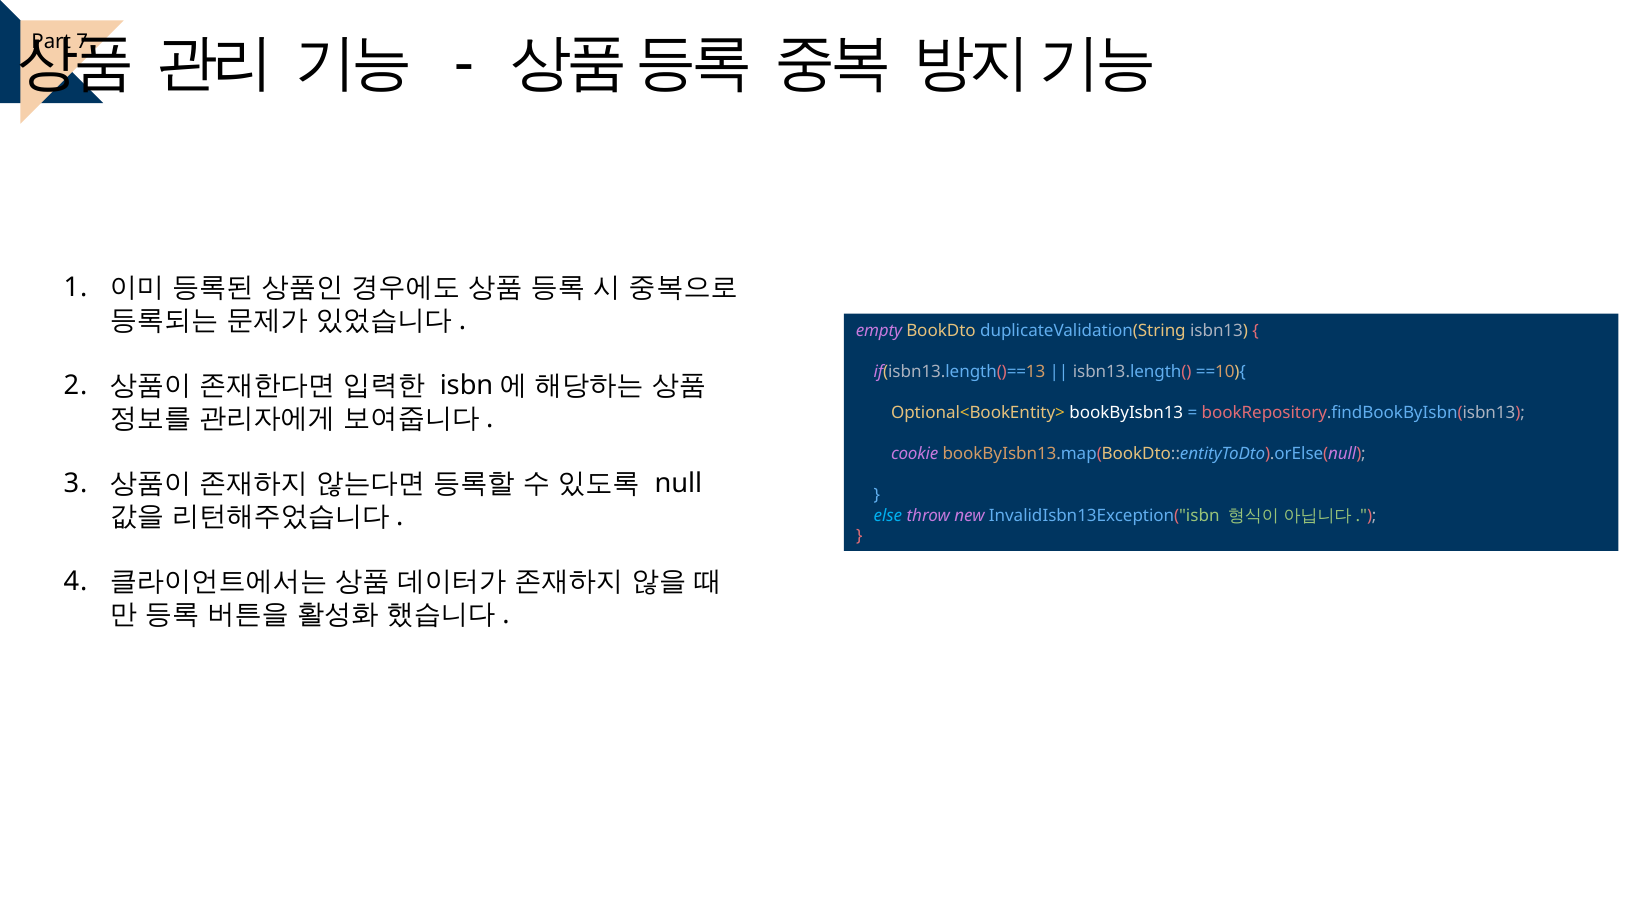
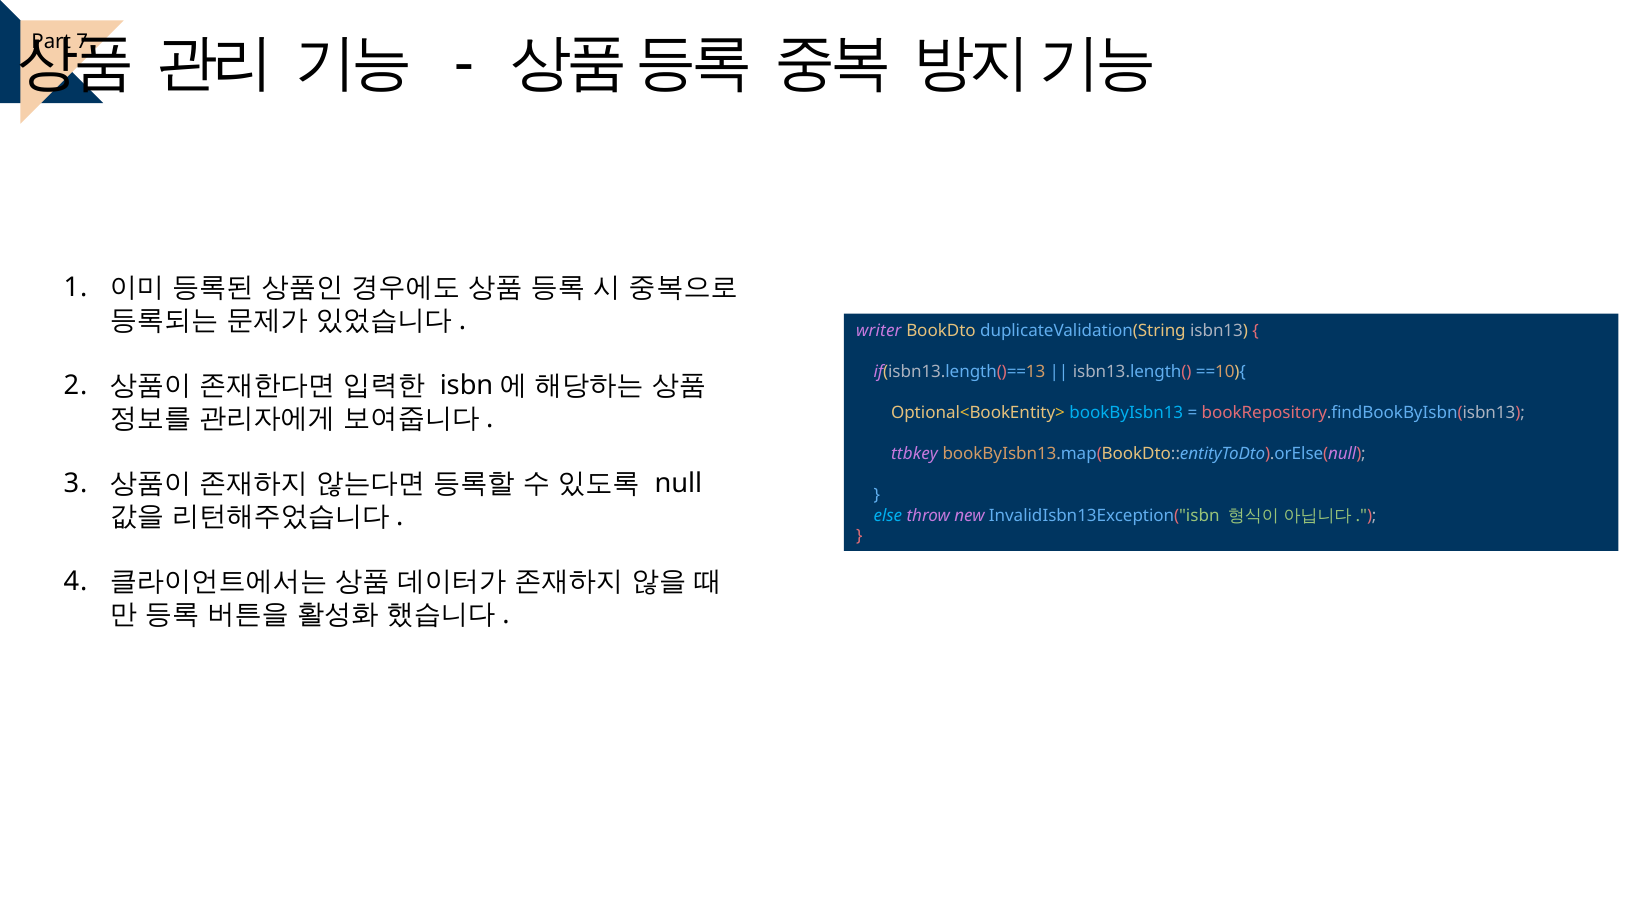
empty: empty -> writer
bookByIsbn13 colour: white -> light blue
cookie: cookie -> ttbkey
